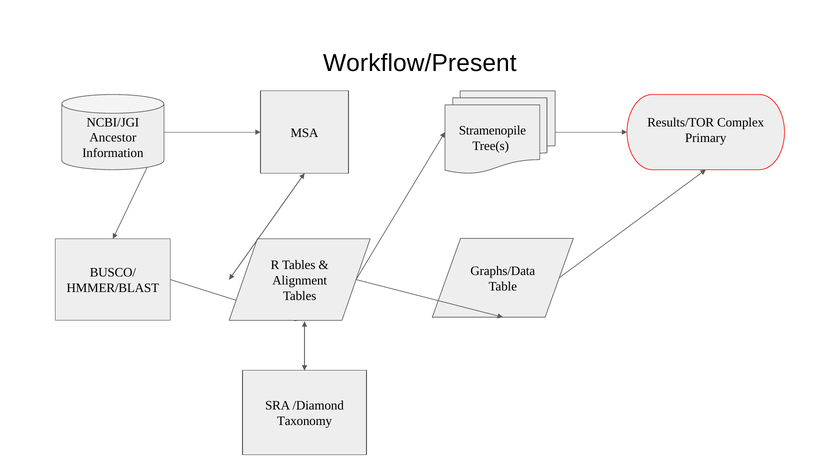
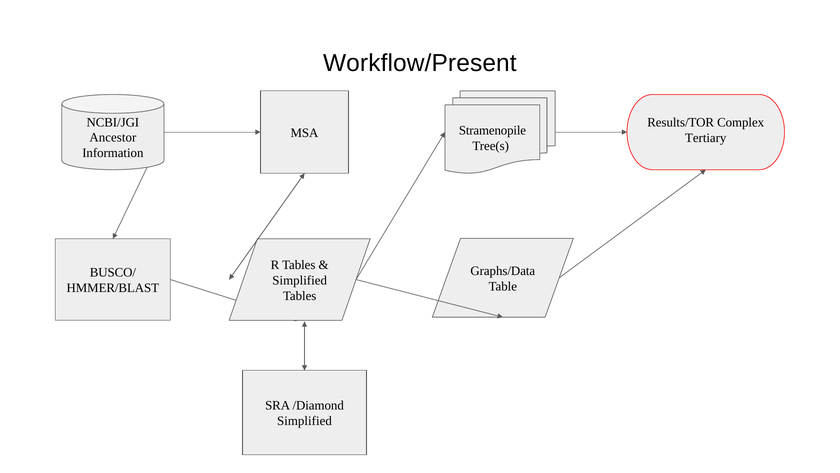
Primary: Primary -> Tertiary
Alignment at (300, 280): Alignment -> Simplified
Taxonomy at (305, 421): Taxonomy -> Simplified
